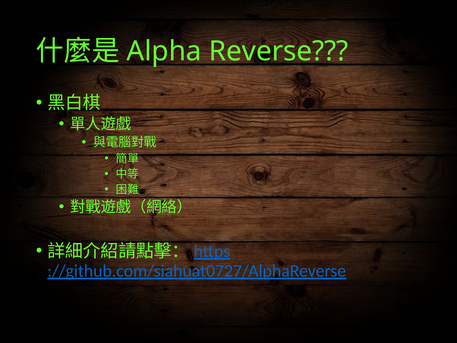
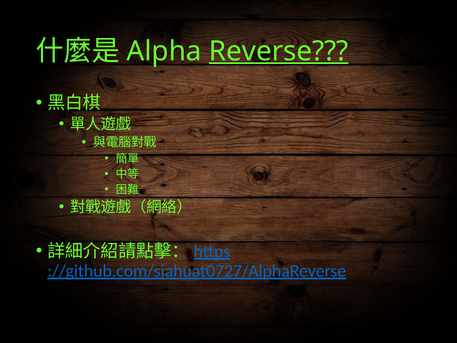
Reverse underline: none -> present
